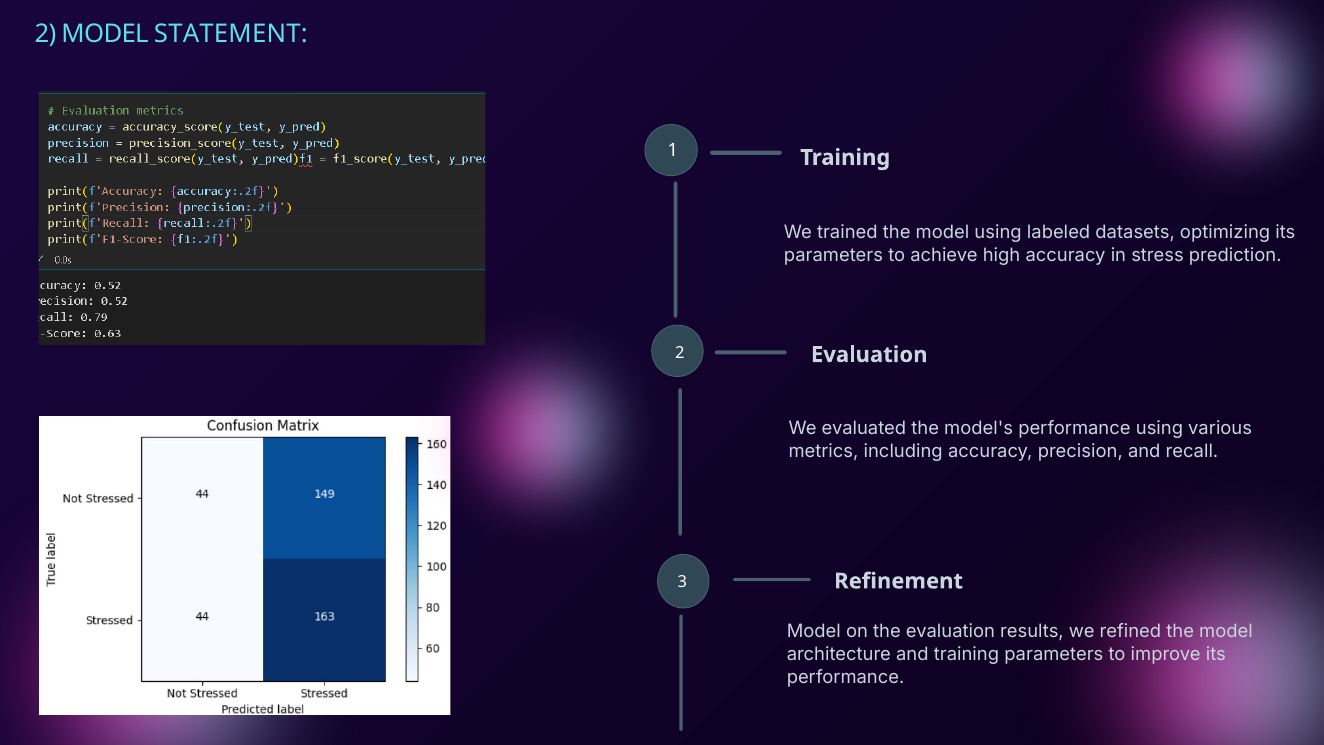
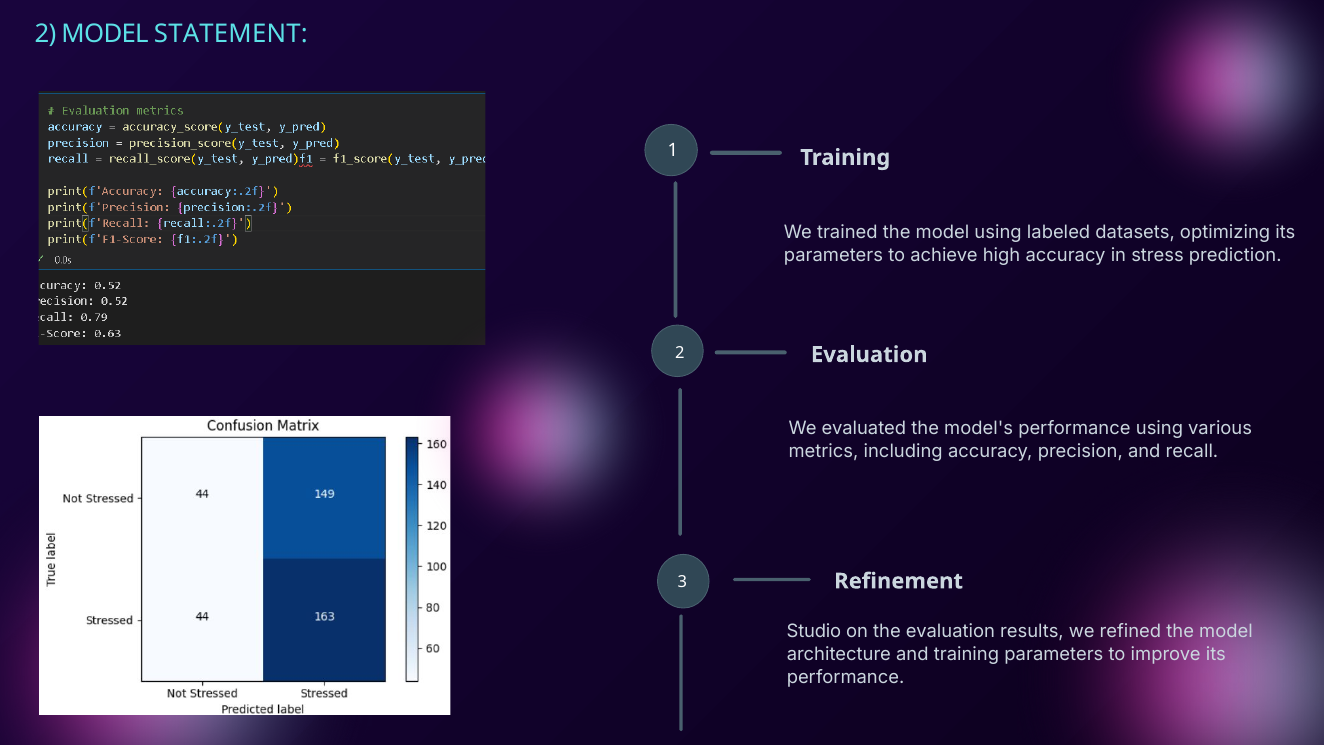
Model at (814, 631): Model -> Studio
